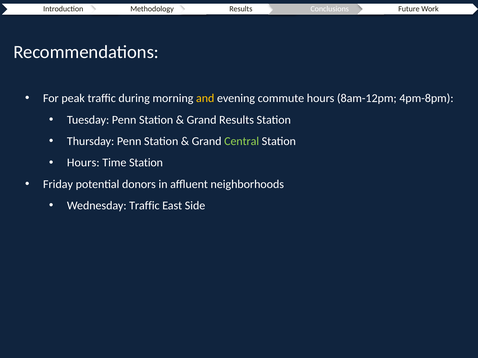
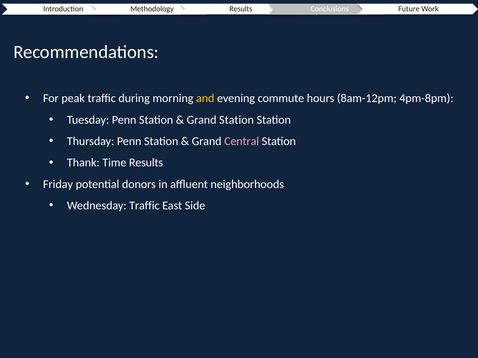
Grand Results: Results -> Station
Central colour: light green -> pink
Hours at (83, 163): Hours -> Thank
Time Station: Station -> Results
